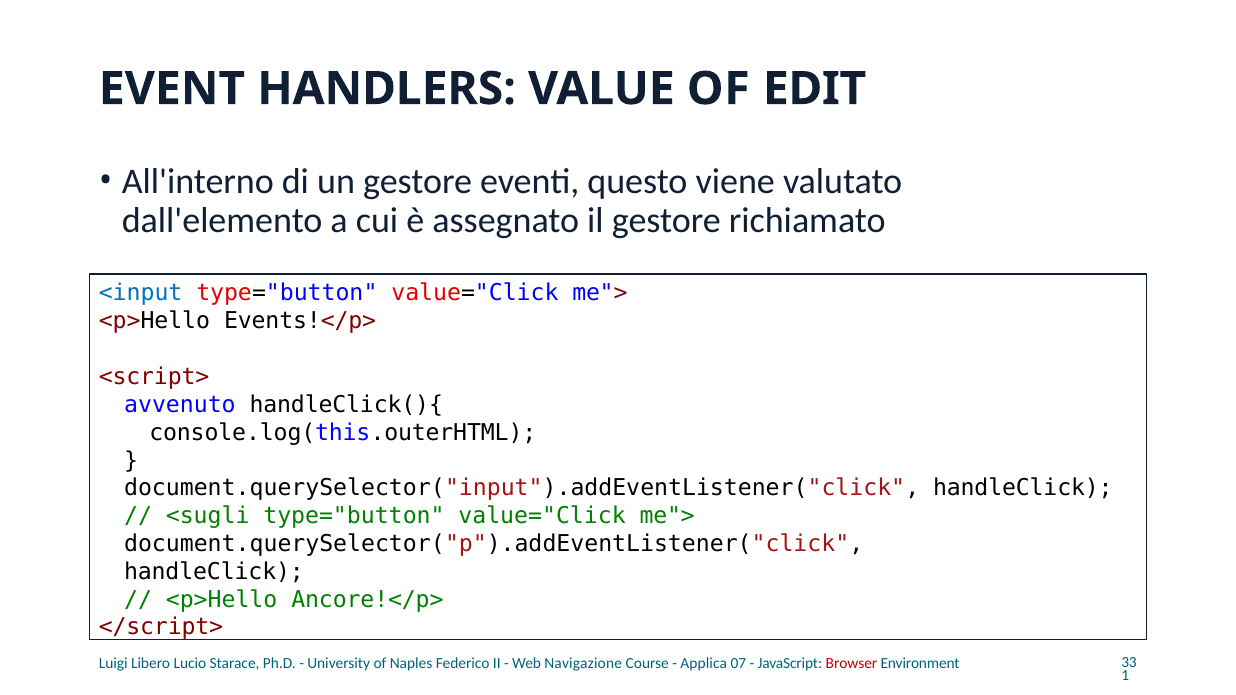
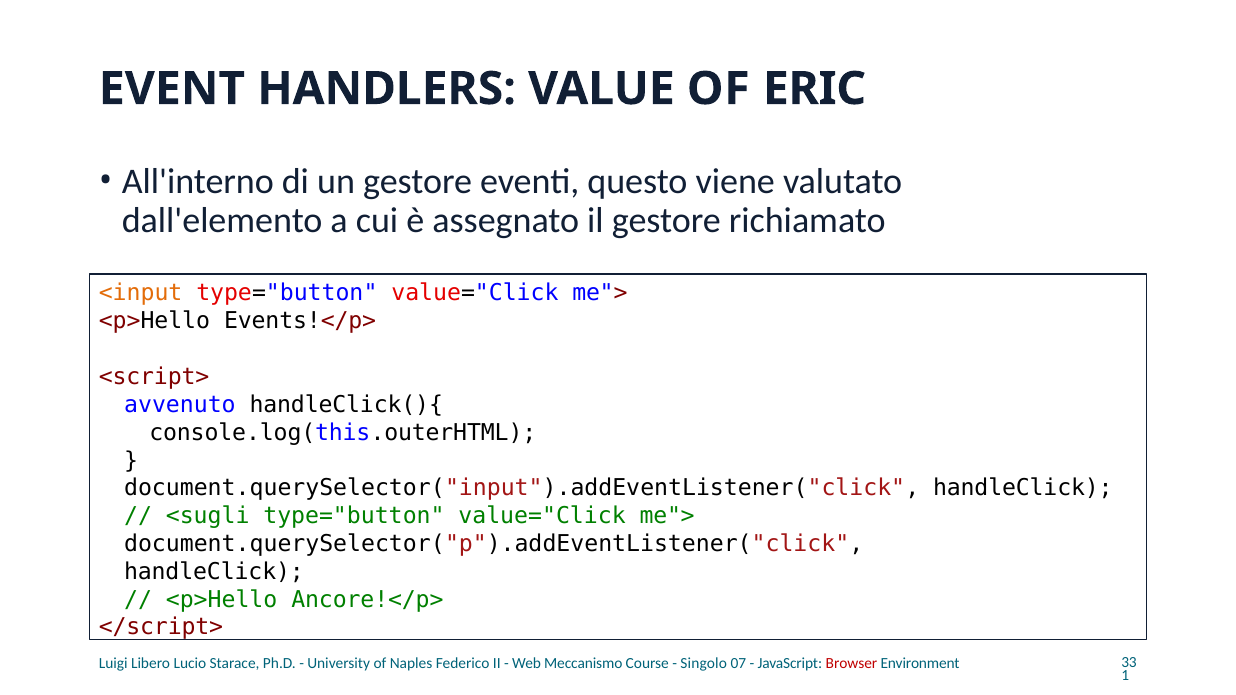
EDIT: EDIT -> ERIC
<input colour: blue -> orange
Navigazione: Navigazione -> Meccanismo
Applica: Applica -> Singolo
